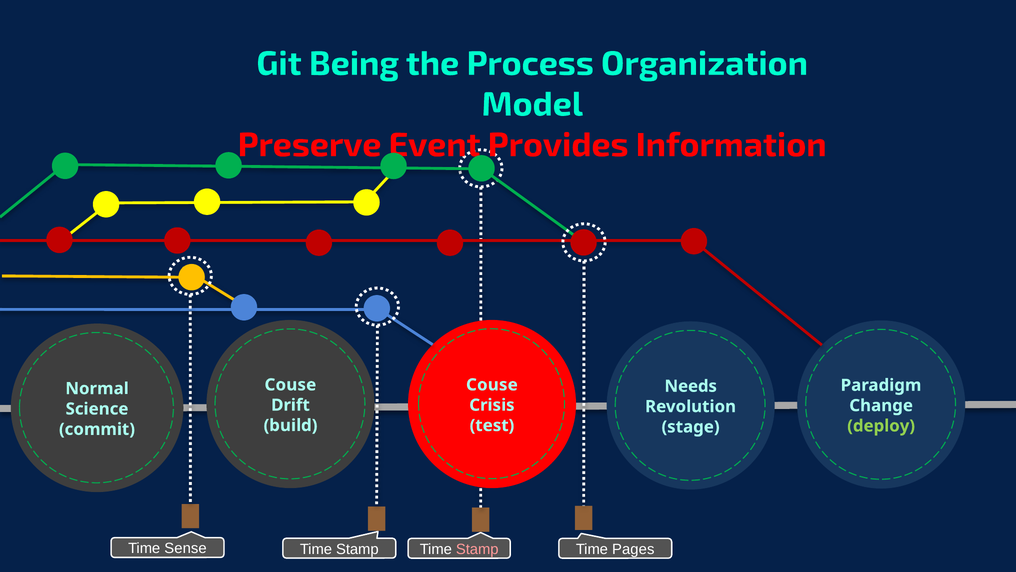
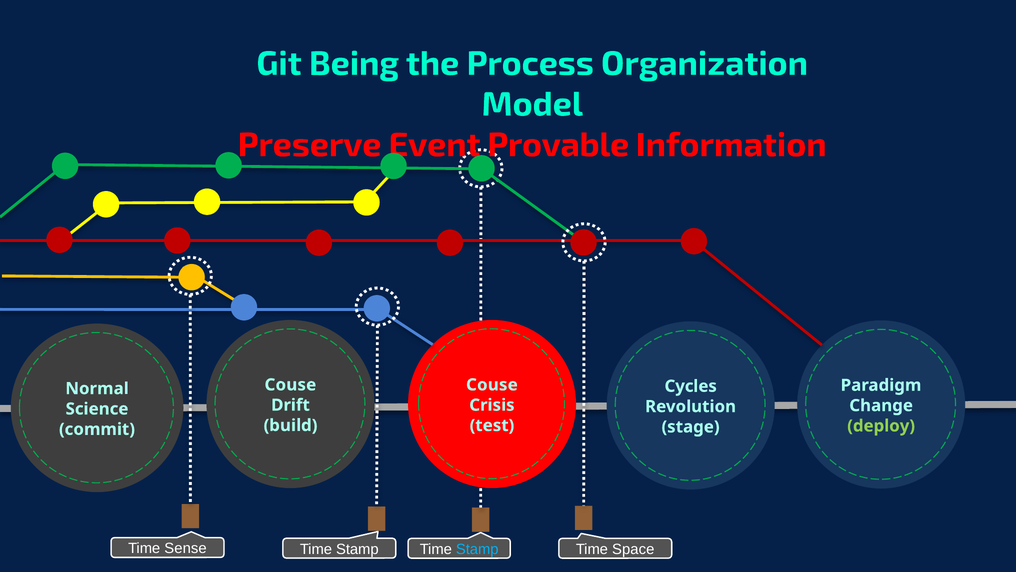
Provides: Provides -> Provable
Needs: Needs -> Cycles
Pages: Pages -> Space
Stamp at (477, 549) colour: pink -> light blue
